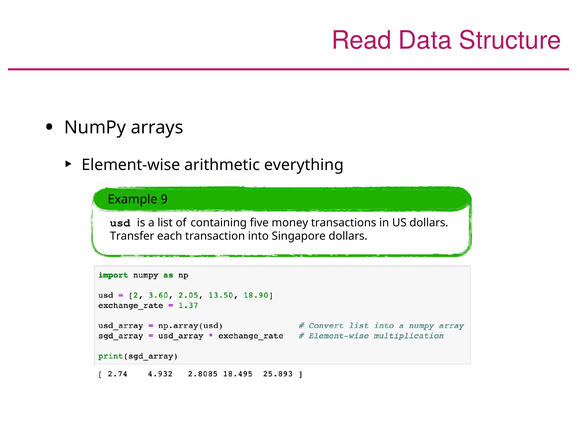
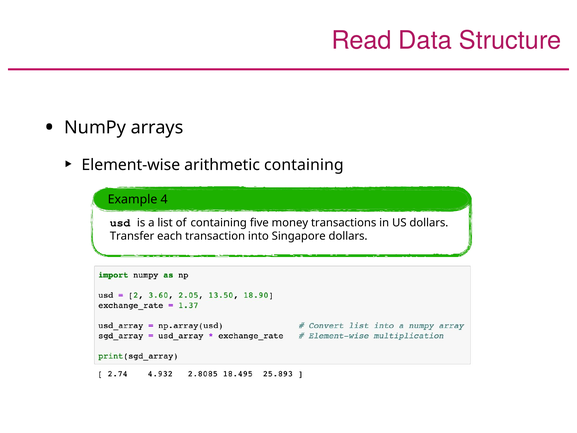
arithmetic everything: everything -> containing
9: 9 -> 4
